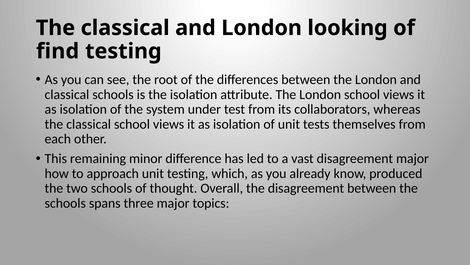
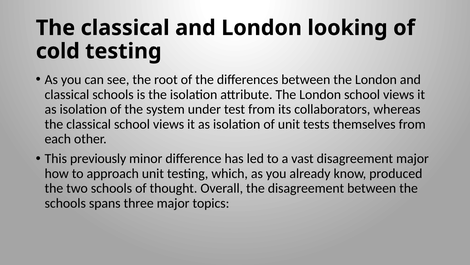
find: find -> cold
remaining: remaining -> previously
